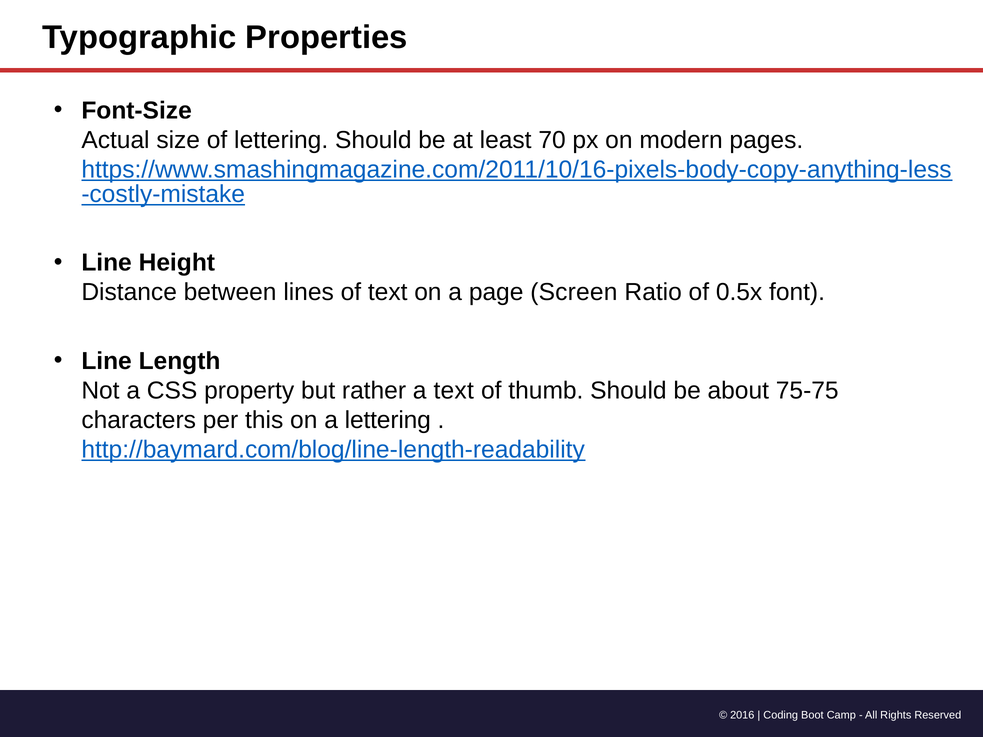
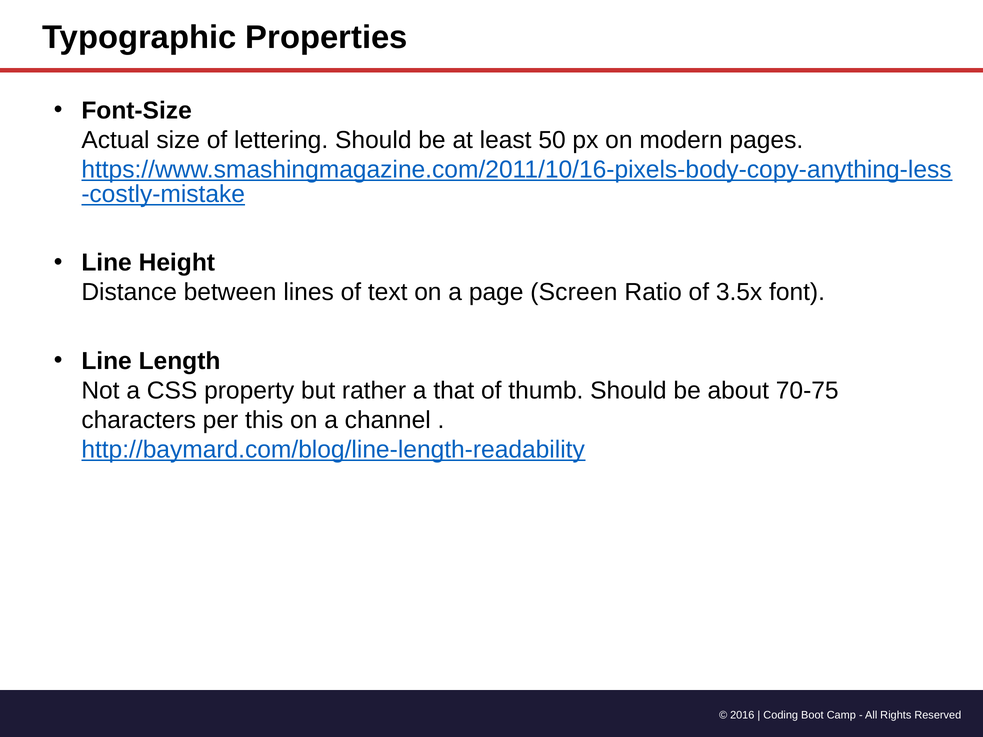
70: 70 -> 50
0.5x: 0.5x -> 3.5x
a text: text -> that
75-75: 75-75 -> 70-75
a lettering: lettering -> channel
